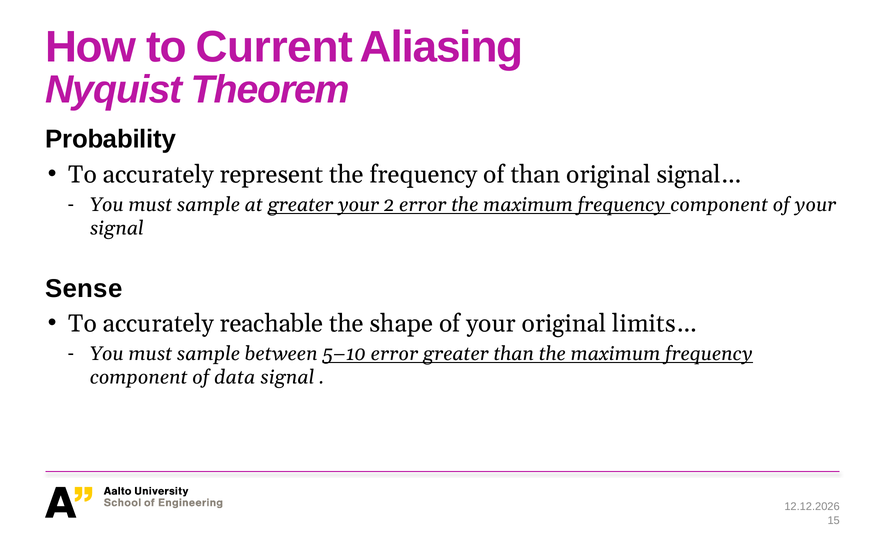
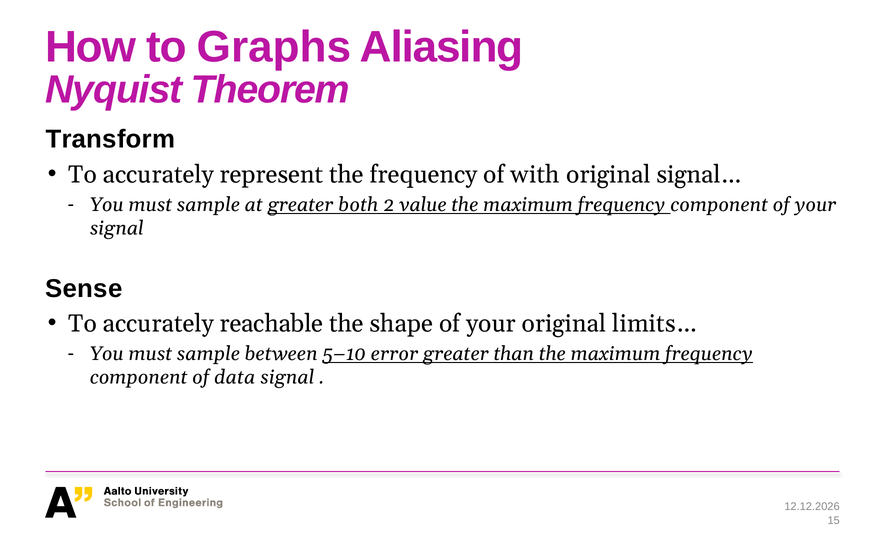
Current: Current -> Graphs
Probability: Probability -> Transform
of than: than -> with
greater your: your -> both
2 error: error -> value
